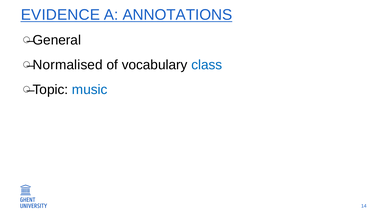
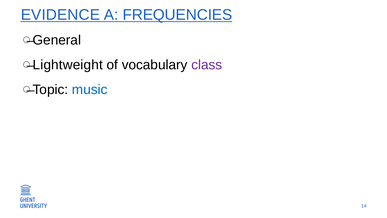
ANNOTATIONS: ANNOTATIONS -> FREQUENCIES
Normalised: Normalised -> Lightweight
class colour: blue -> purple
